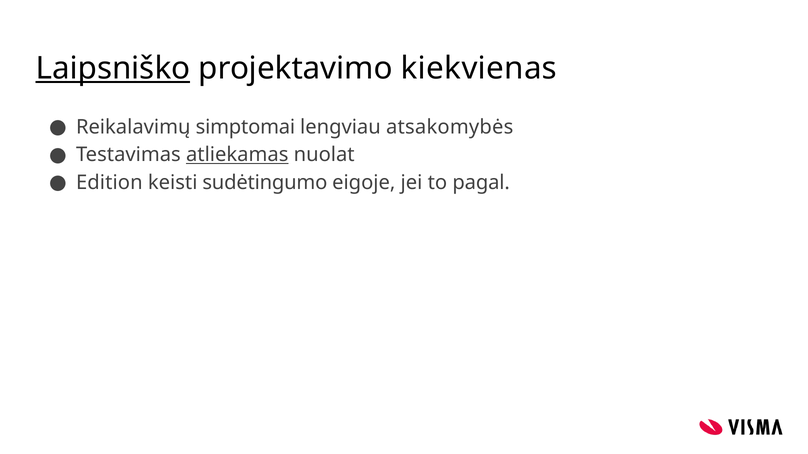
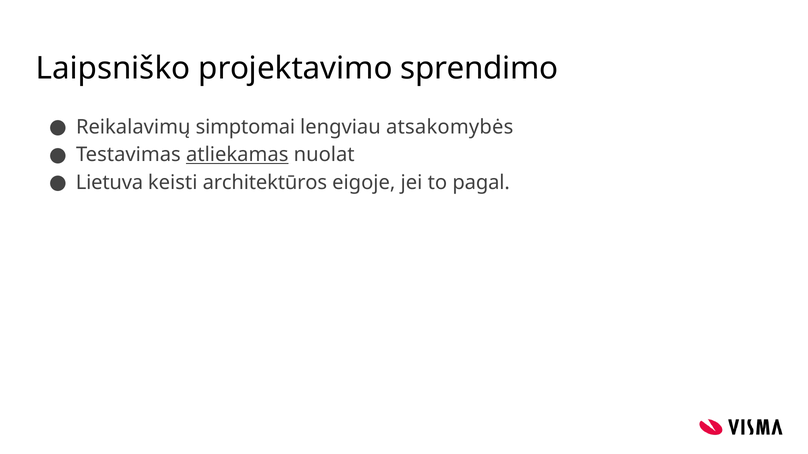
Laipsniško underline: present -> none
kiekvienas: kiekvienas -> sprendimo
Edition: Edition -> Lietuva
sudėtingumo: sudėtingumo -> architektūros
